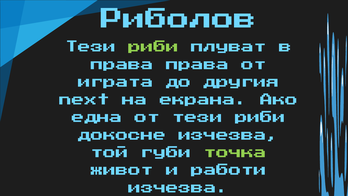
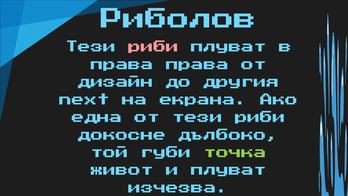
риби at (154, 49) colour: light green -> pink
играта: играта -> дизайн
докосне изчезва: изчезва -> дълбоко
и работи: работи -> плуват
